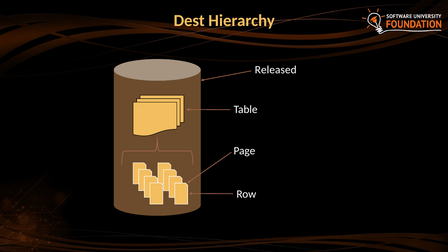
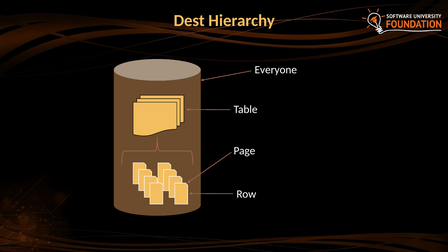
Released: Released -> Everyone
